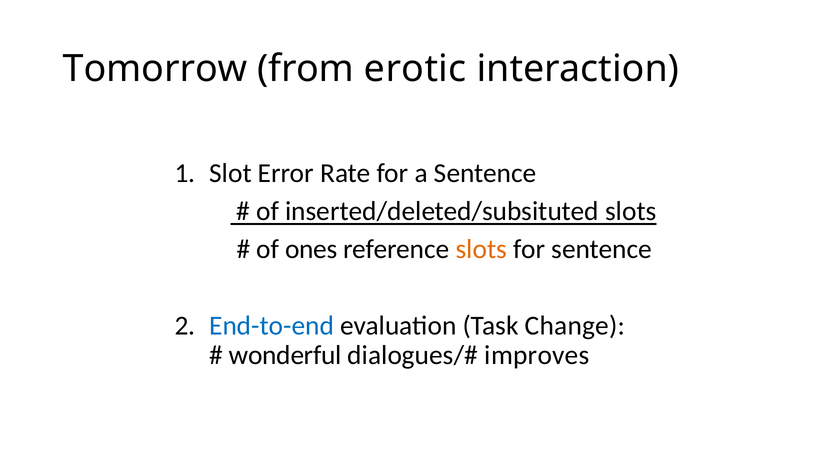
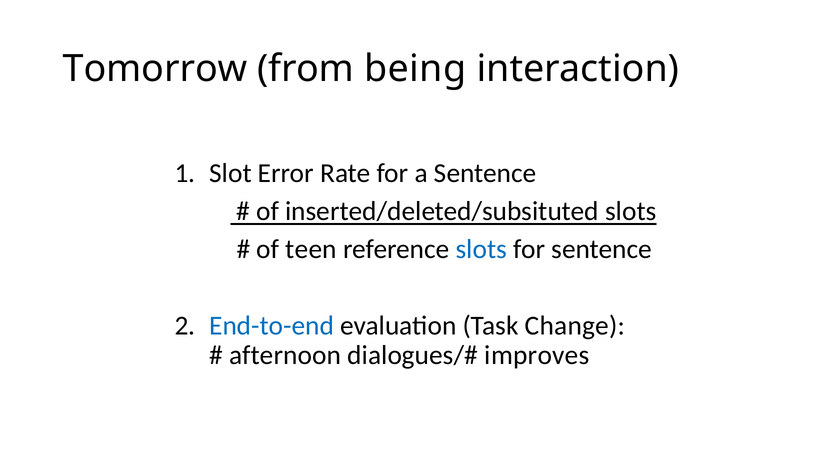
erotic: erotic -> being
ones: ones -> teen
slots at (481, 250) colour: orange -> blue
wonderful: wonderful -> afternoon
